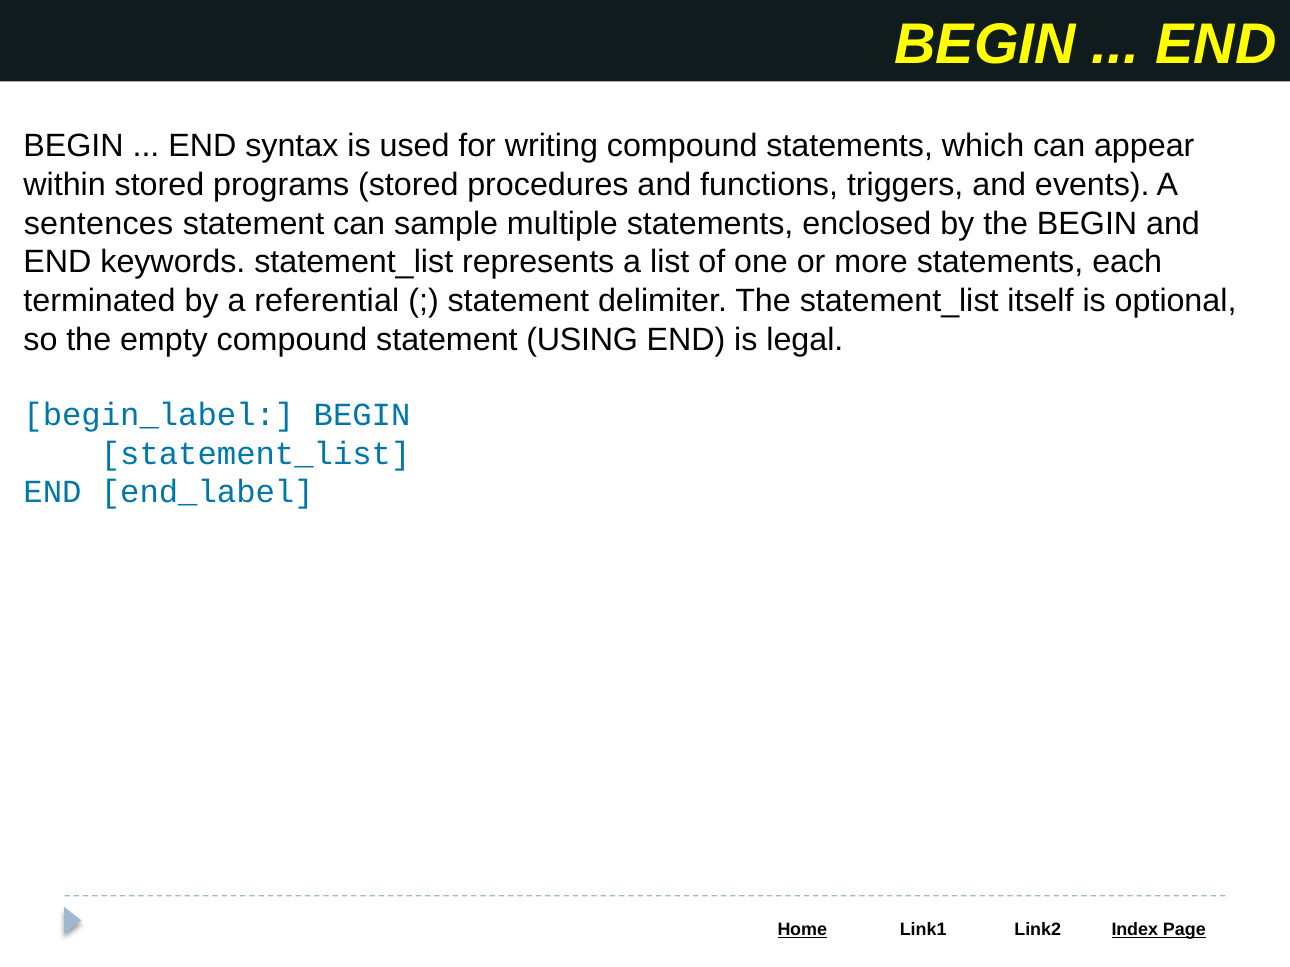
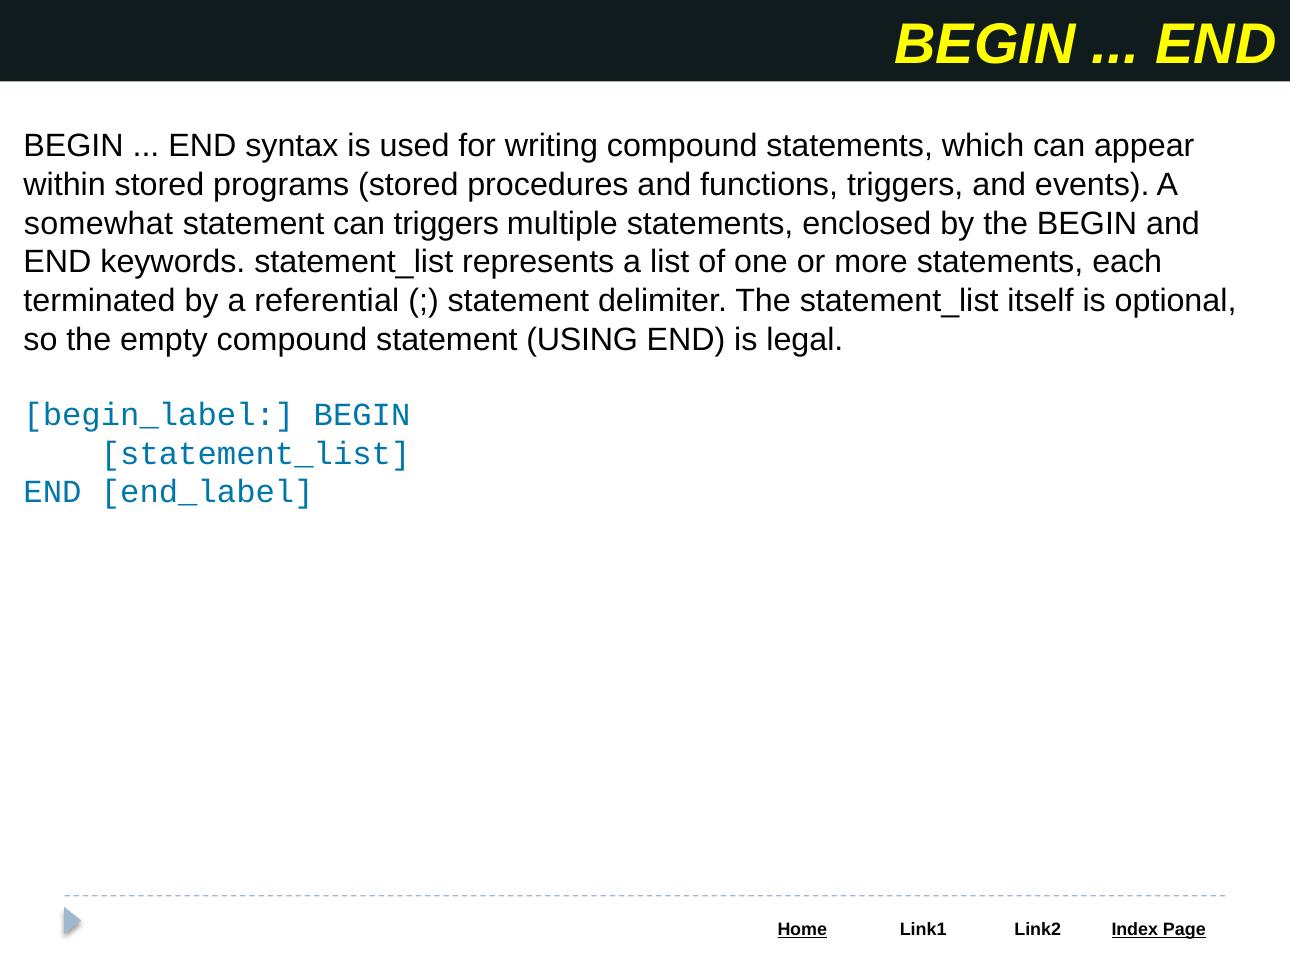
sentences: sentences -> somewhat
can sample: sample -> triggers
